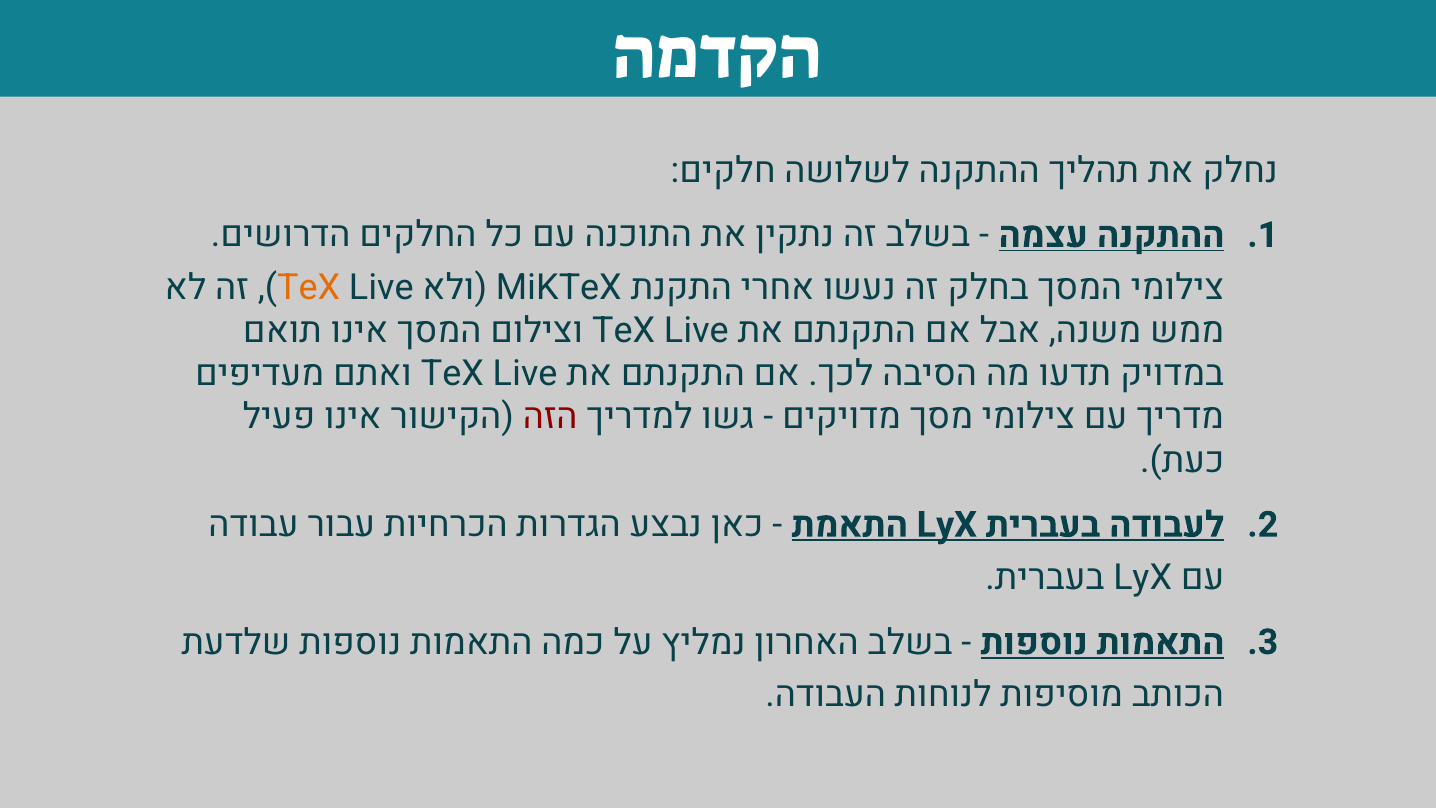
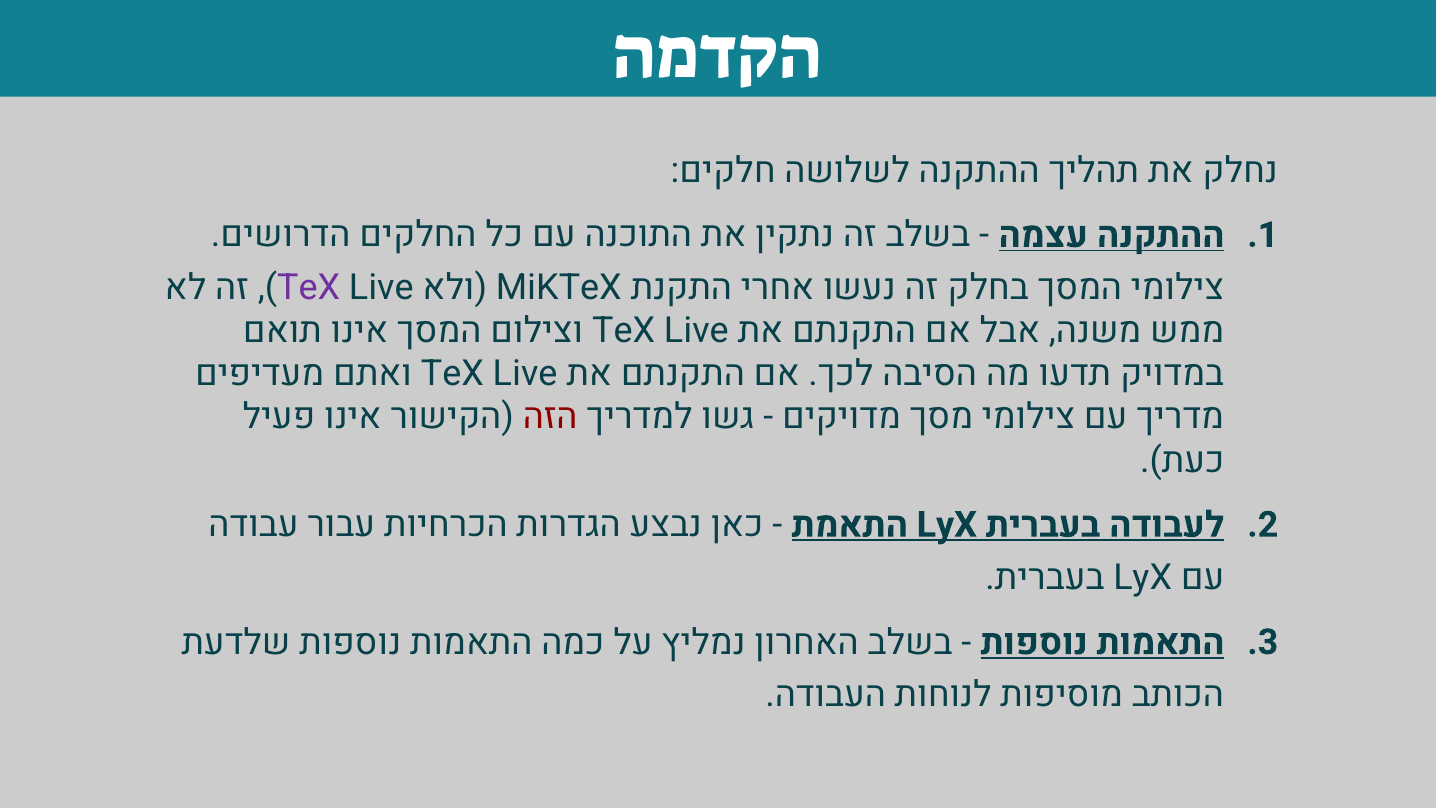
TeX at (309, 288) colour: orange -> purple
